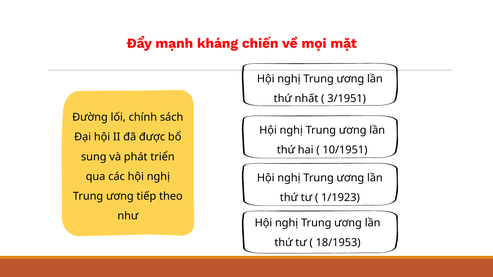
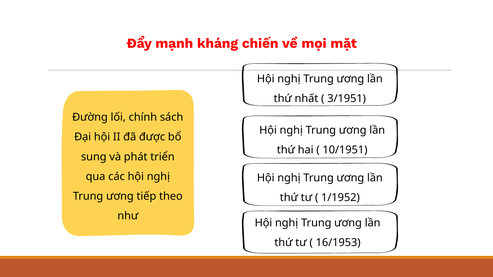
1/1923: 1/1923 -> 1/1952
18/1953: 18/1953 -> 16/1953
